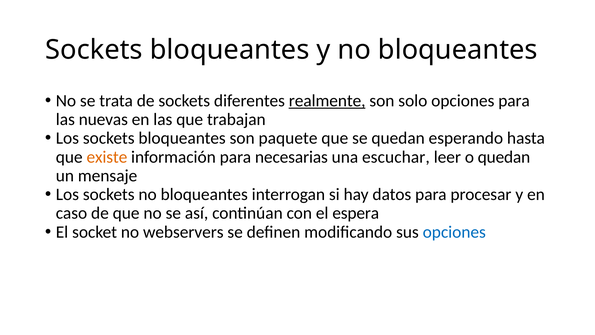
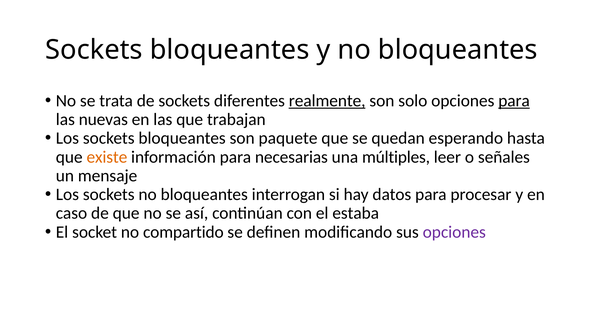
para at (514, 101) underline: none -> present
escuchar: escuchar -> múltiples
o quedan: quedan -> señales
espera: espera -> estaba
webservers: webservers -> compartido
opciones at (454, 232) colour: blue -> purple
